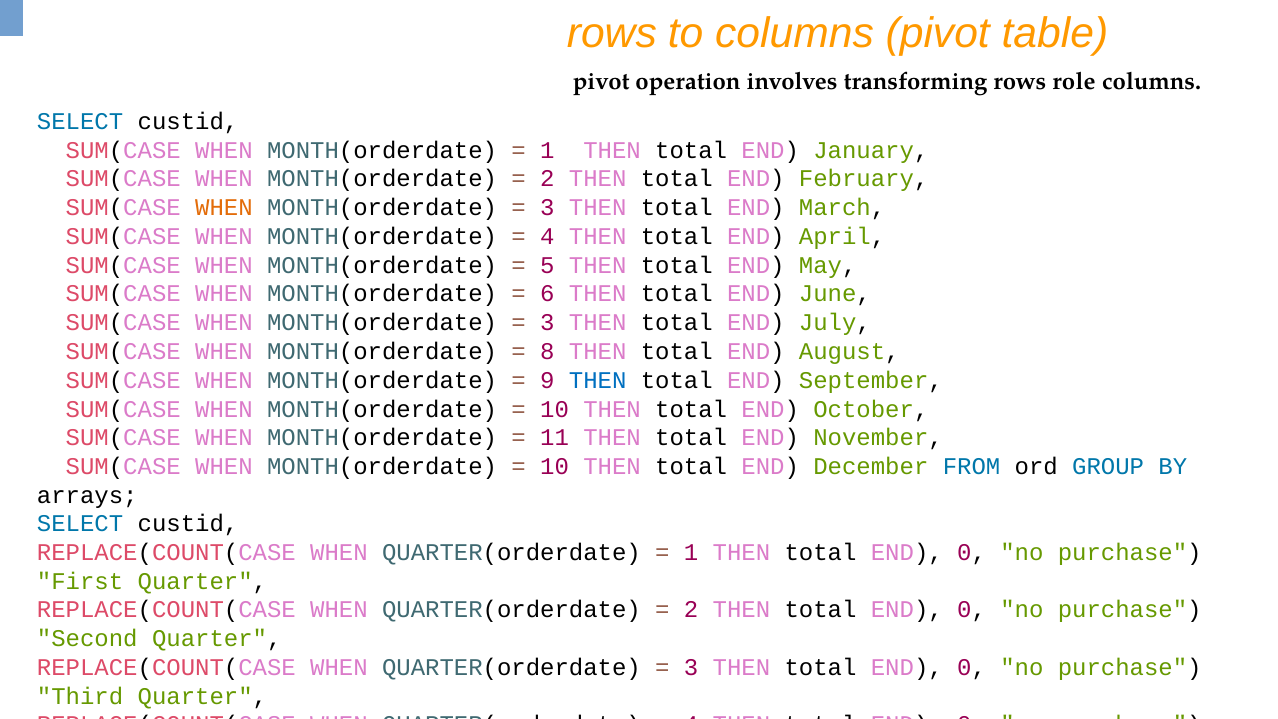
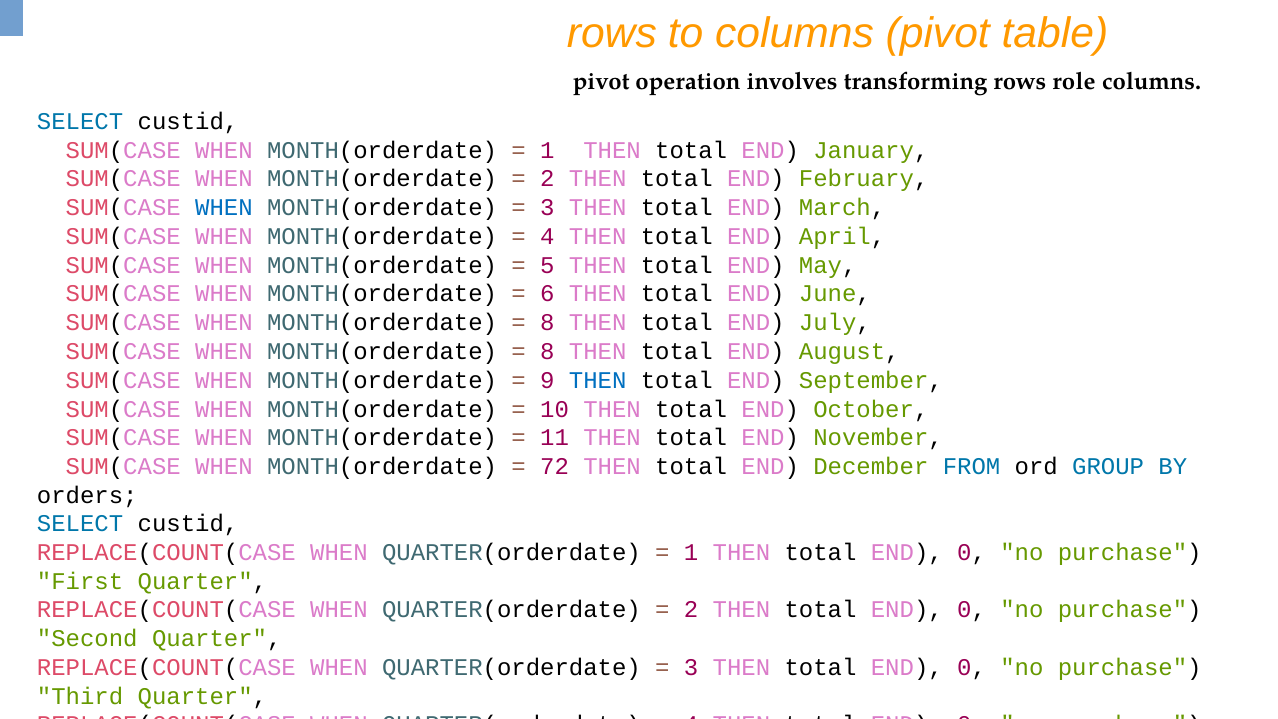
WHEN at (224, 208) colour: orange -> blue
3 at (547, 323): 3 -> 8
10 at (555, 467): 10 -> 72
arrays: arrays -> orders
